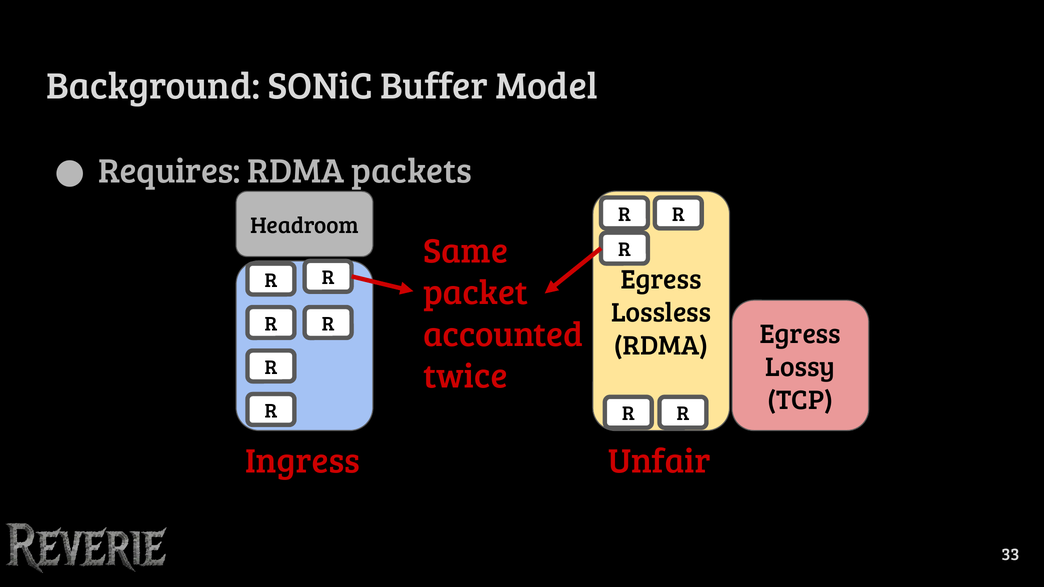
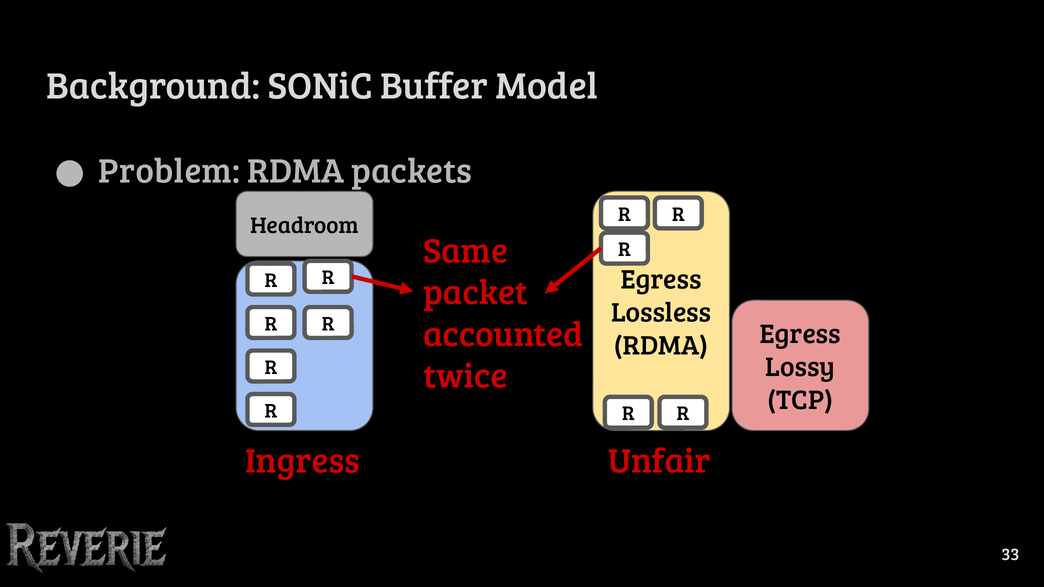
Requires: Requires -> Problem
